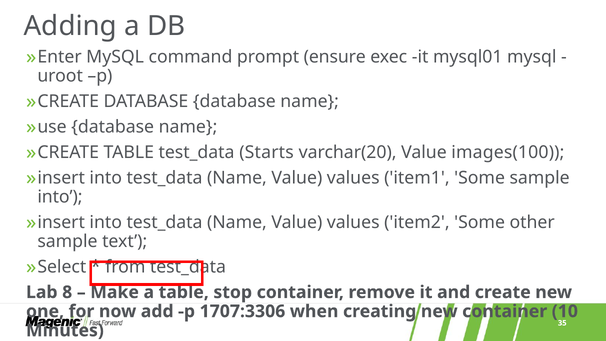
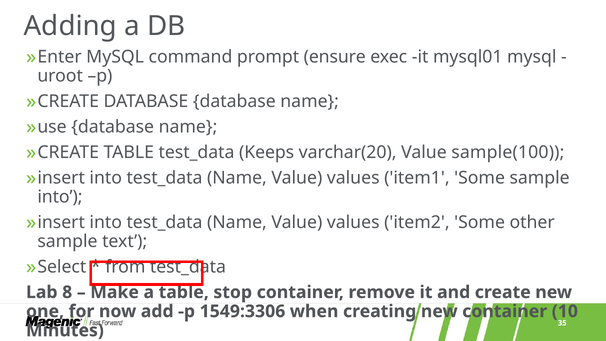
Starts: Starts -> Keeps
images(100: images(100 -> sample(100
1707:3306: 1707:3306 -> 1549:3306
